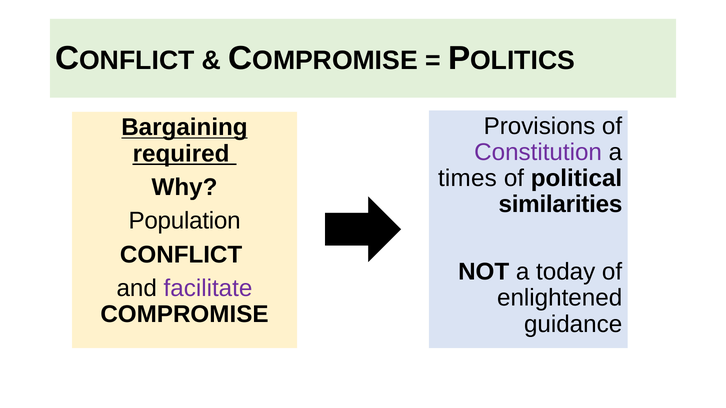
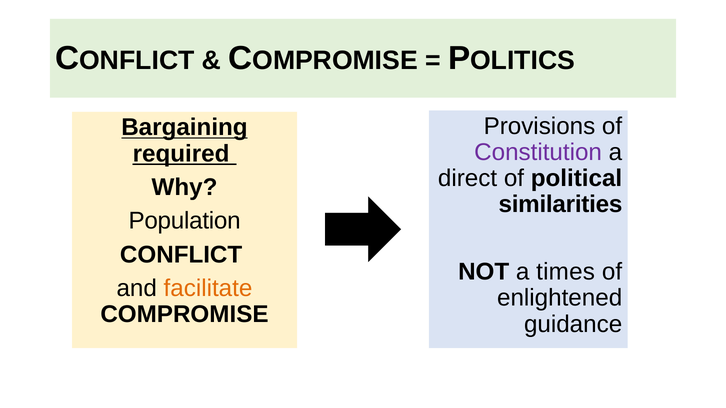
times: times -> direct
today: today -> times
facilitate colour: purple -> orange
